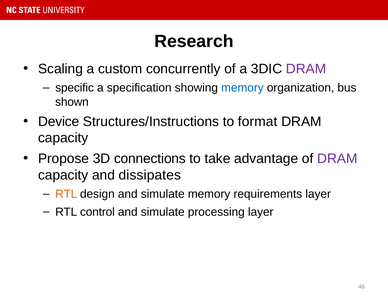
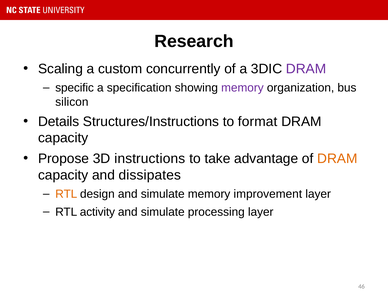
memory at (242, 88) colour: blue -> purple
shown: shown -> silicon
Device: Device -> Details
connections: connections -> instructions
DRAM at (337, 159) colour: purple -> orange
requirements: requirements -> improvement
control: control -> activity
